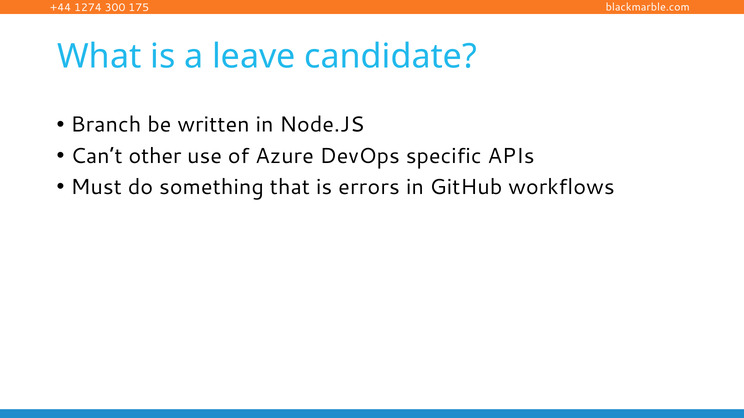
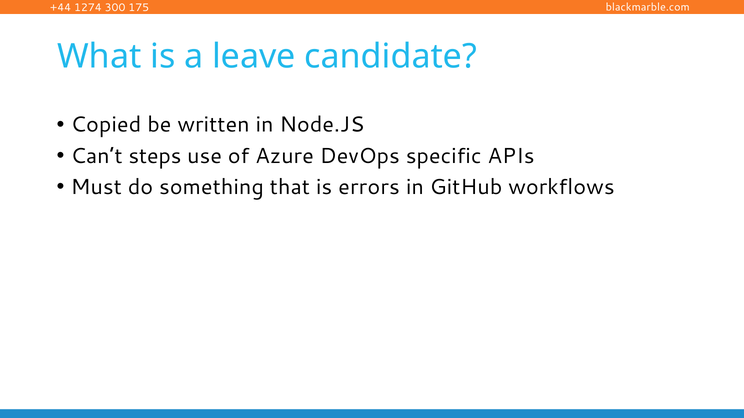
Branch: Branch -> Copied
other: other -> steps
